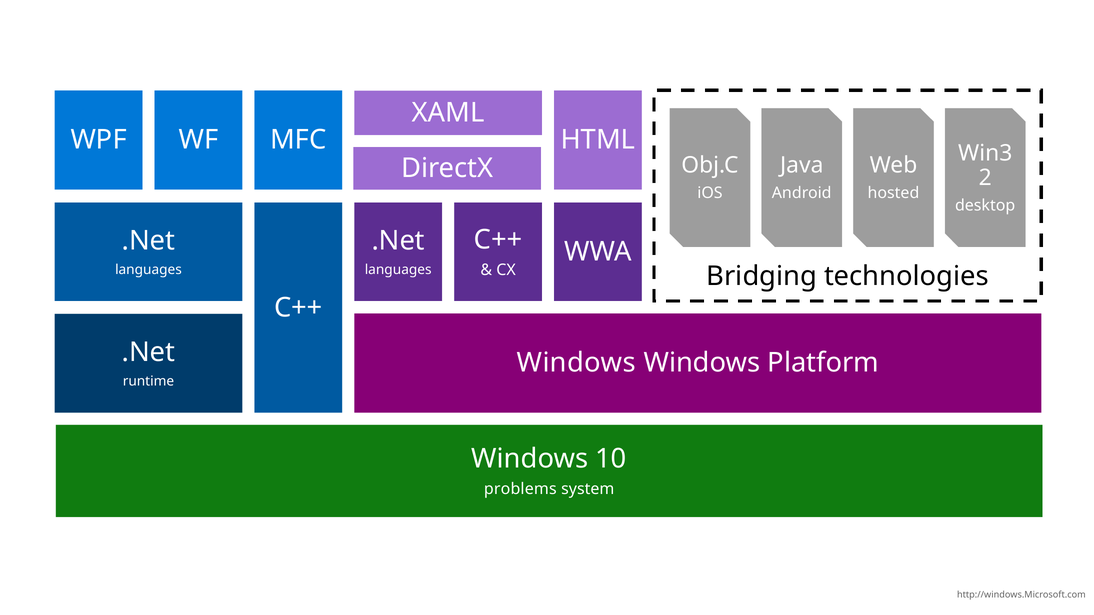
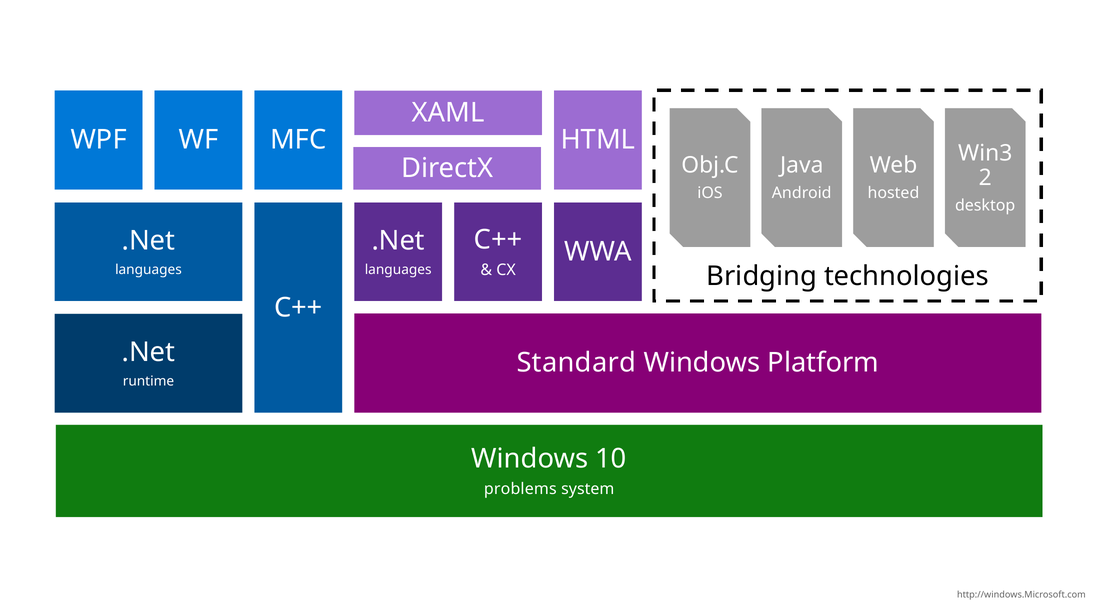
Windows at (576, 363): Windows -> Standard
